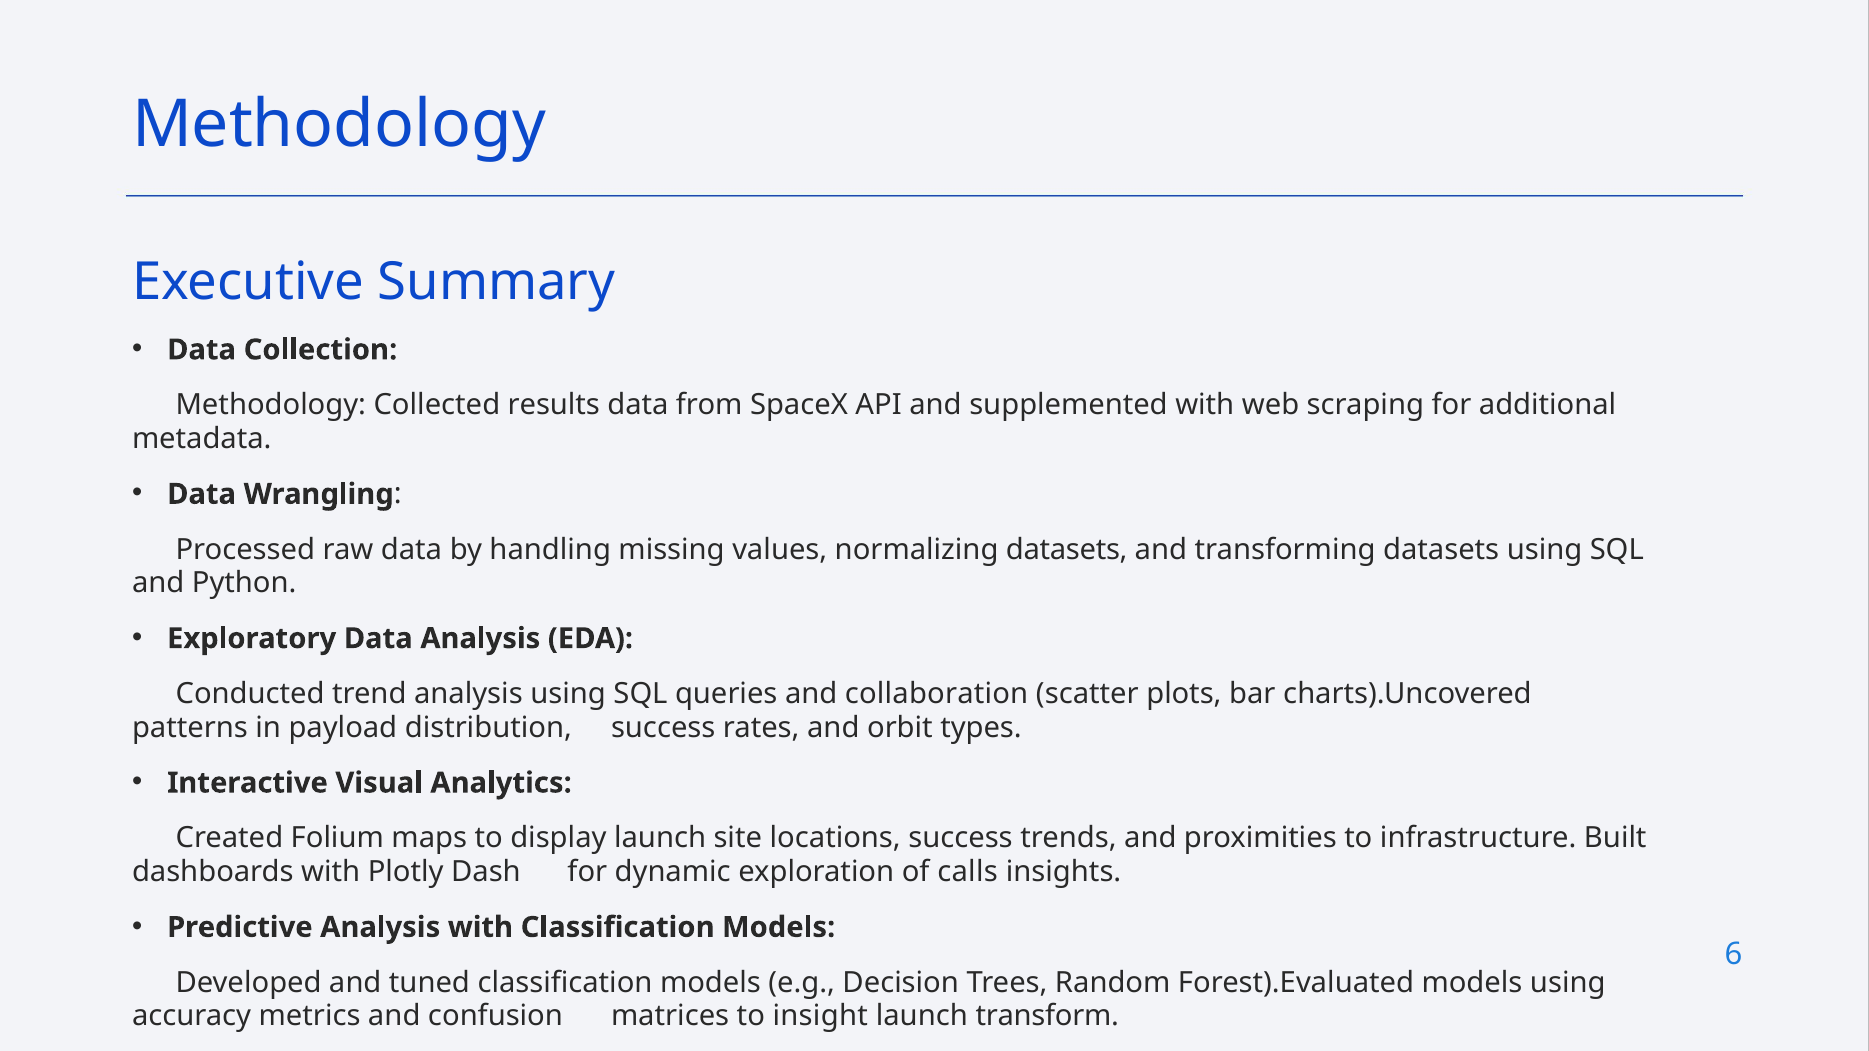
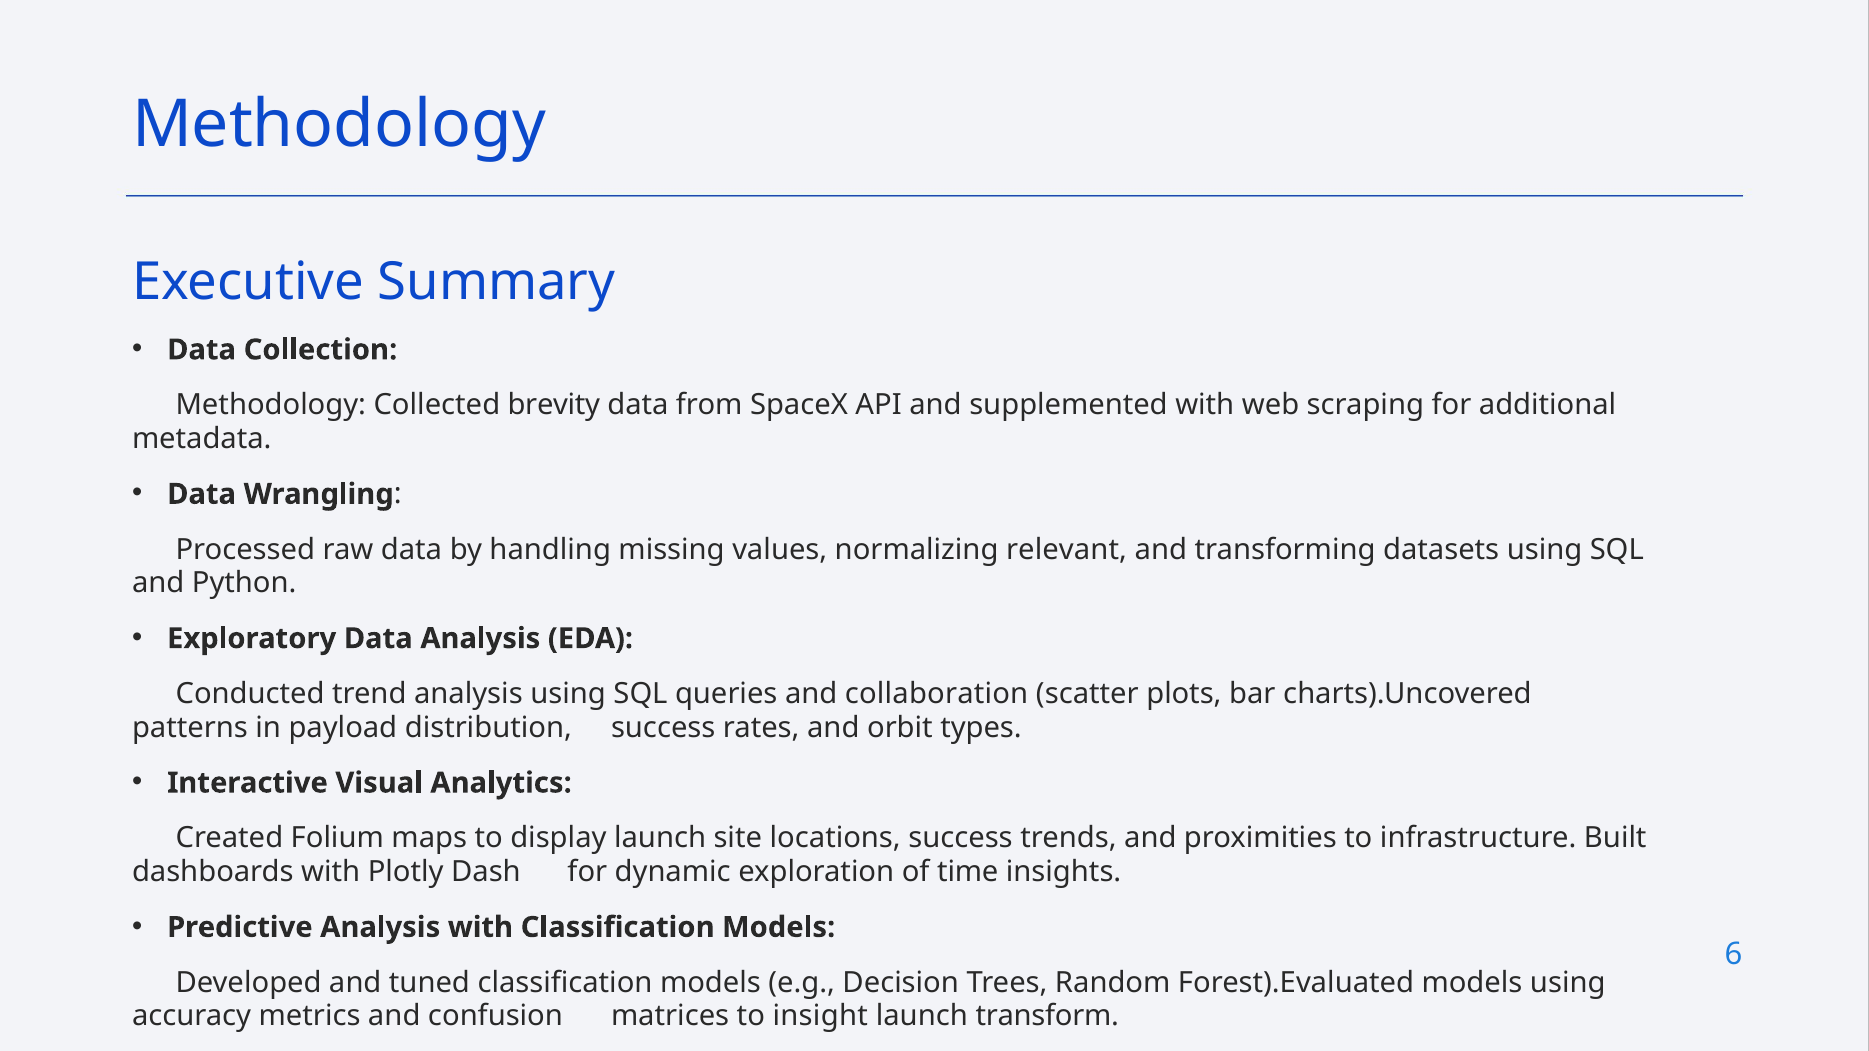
results: results -> brevity
normalizing datasets: datasets -> relevant
calls: calls -> time
